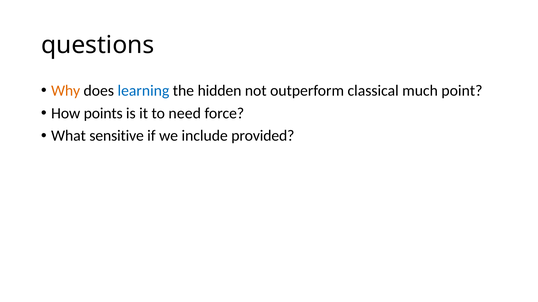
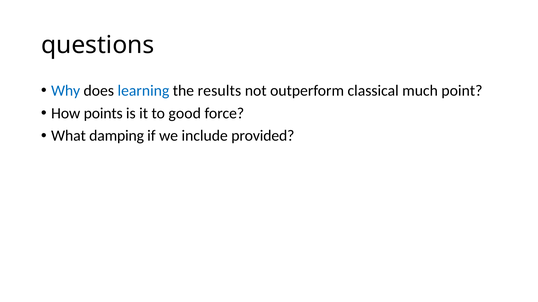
Why colour: orange -> blue
hidden: hidden -> results
need: need -> good
sensitive: sensitive -> damping
